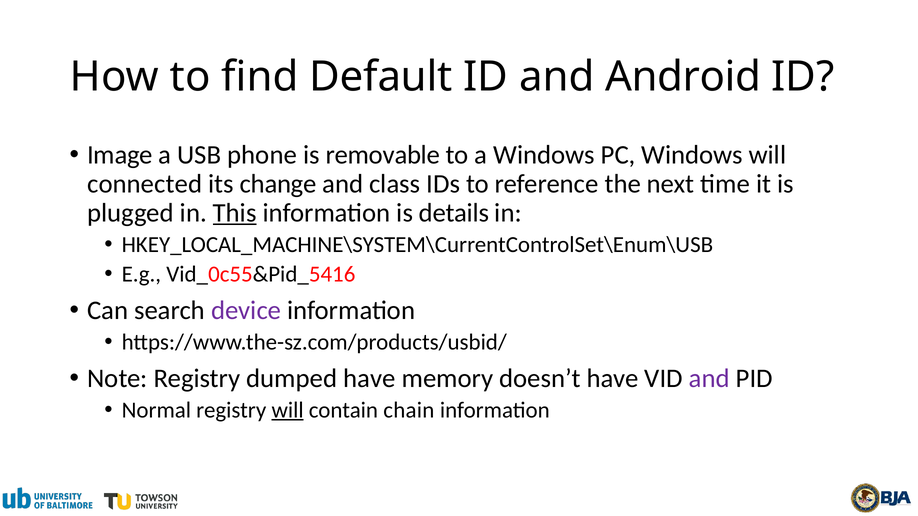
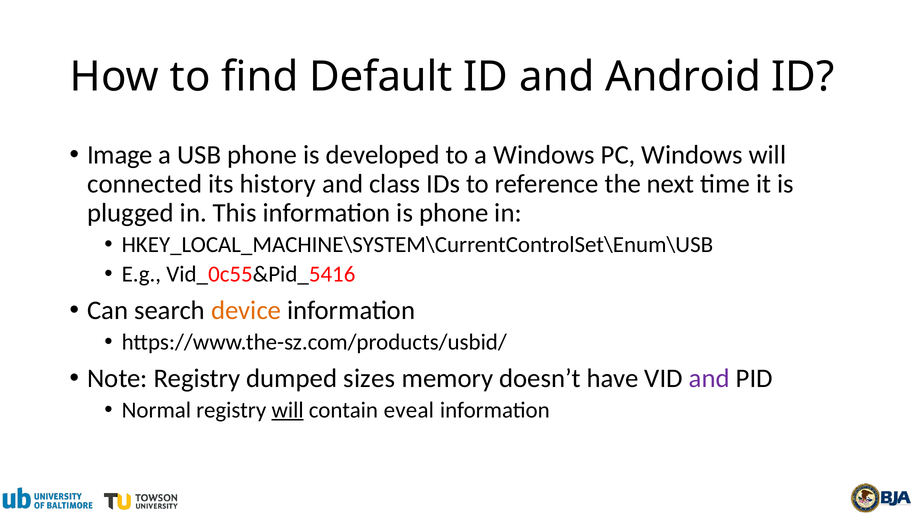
removable: removable -> developed
change: change -> history
This underline: present -> none
is details: details -> phone
device colour: purple -> orange
dumped have: have -> sizes
chain: chain -> eveal
